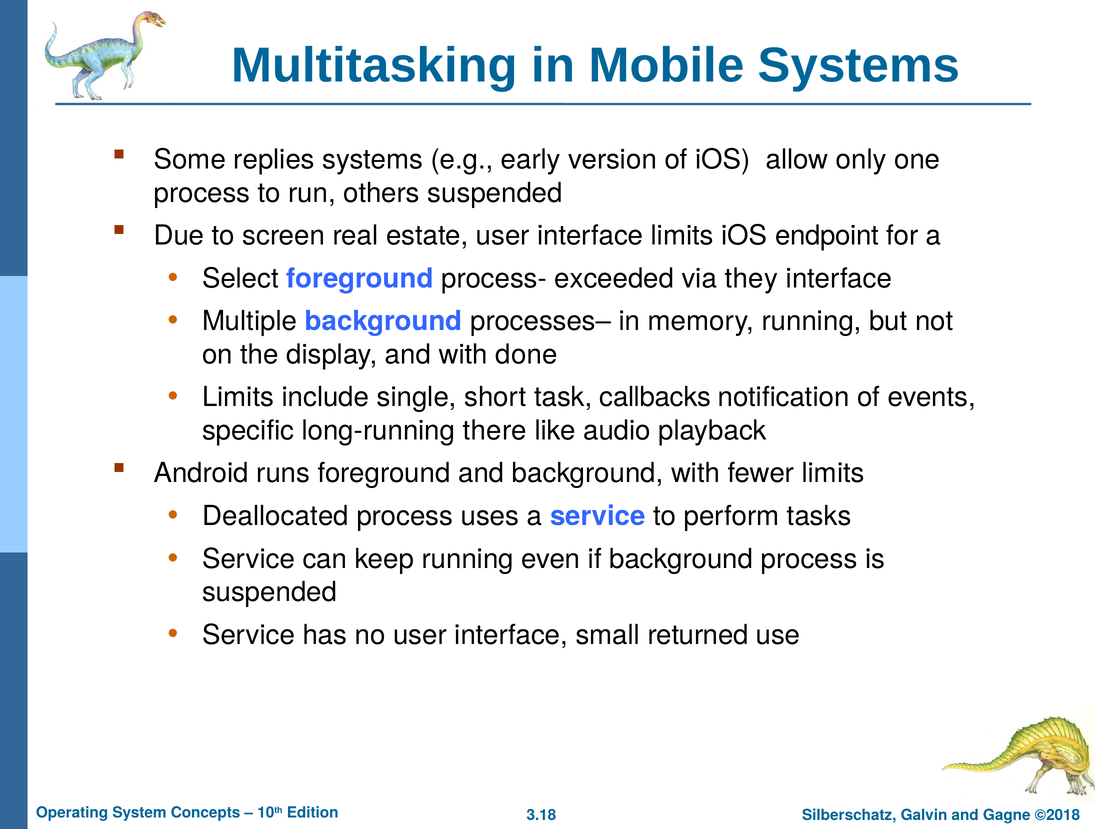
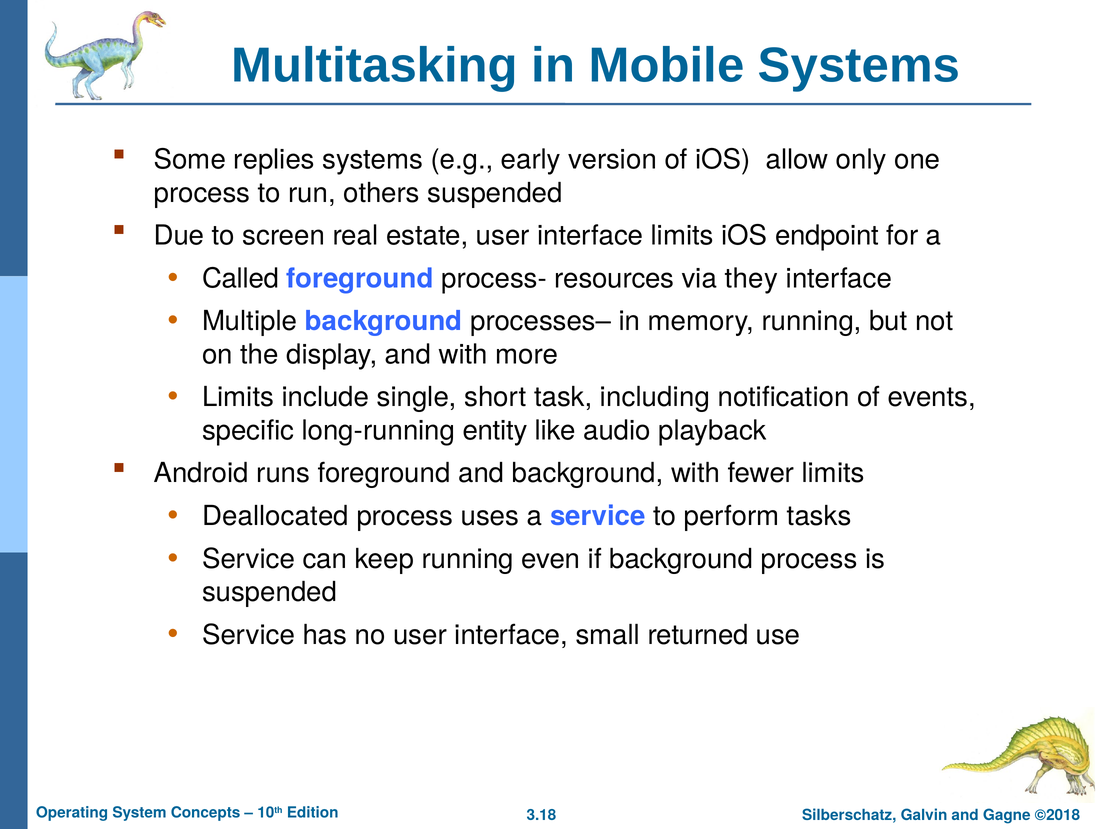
Select: Select -> Called
exceeded: exceeded -> resources
done: done -> more
callbacks: callbacks -> including
there: there -> entity
